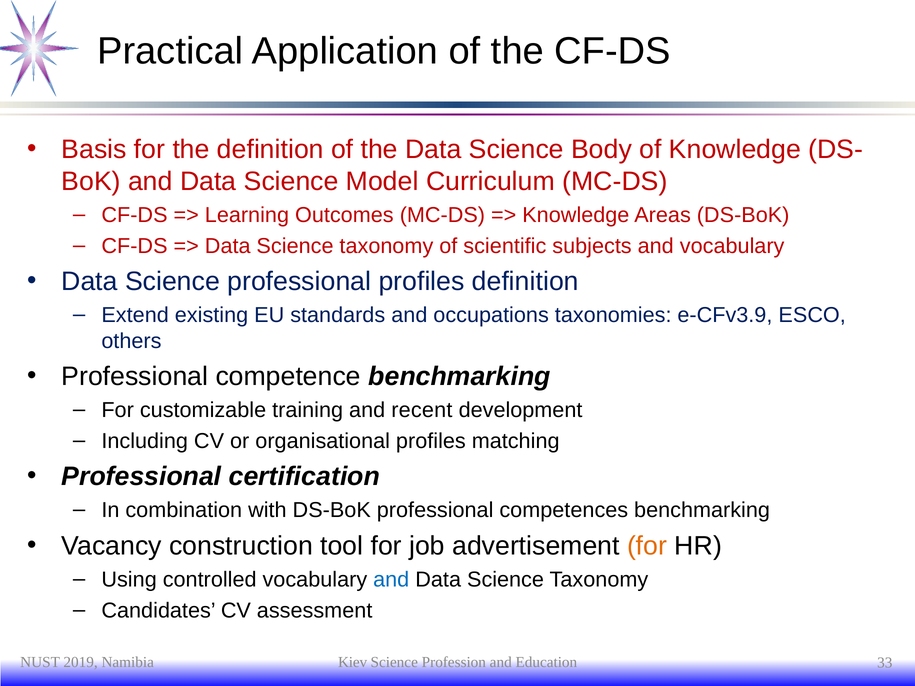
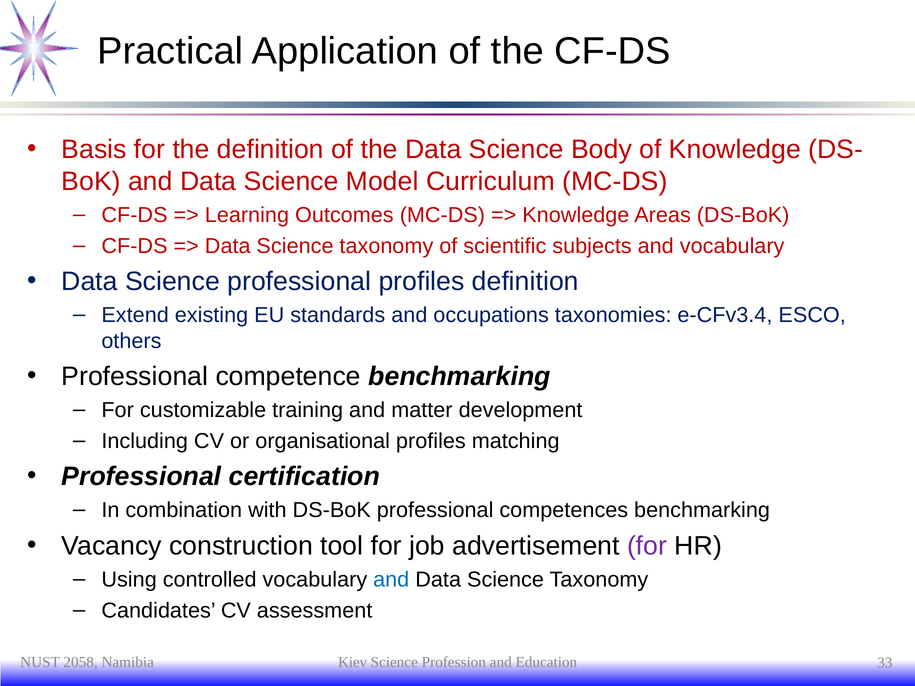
e-CFv3.9: e-CFv3.9 -> e-CFv3.4
recent: recent -> matter
for at (647, 546) colour: orange -> purple
2019: 2019 -> 2058
